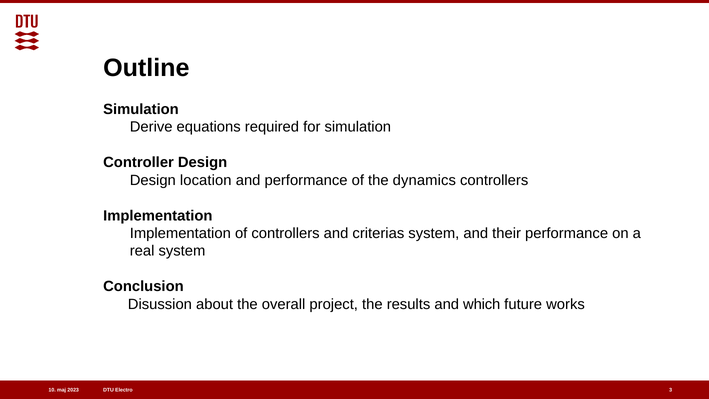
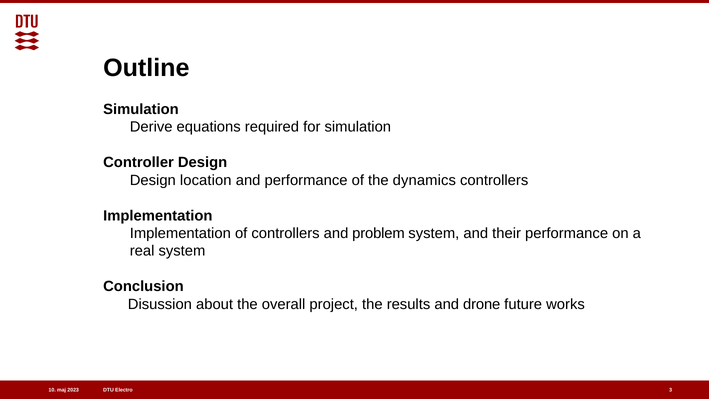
criterias: criterias -> problem
which: which -> drone
